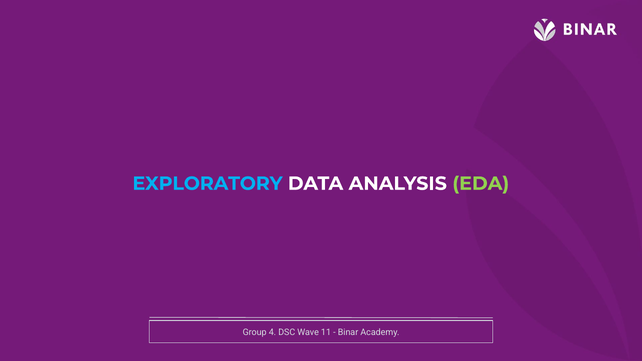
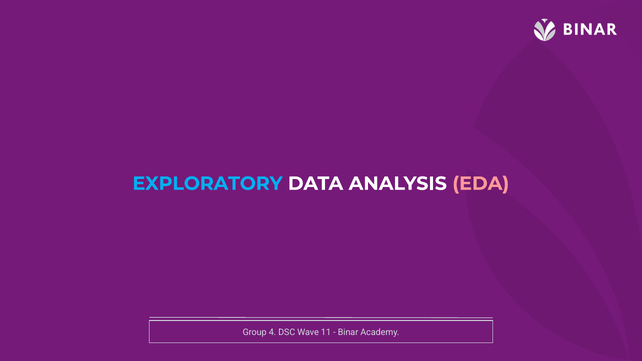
EDA colour: light green -> pink
